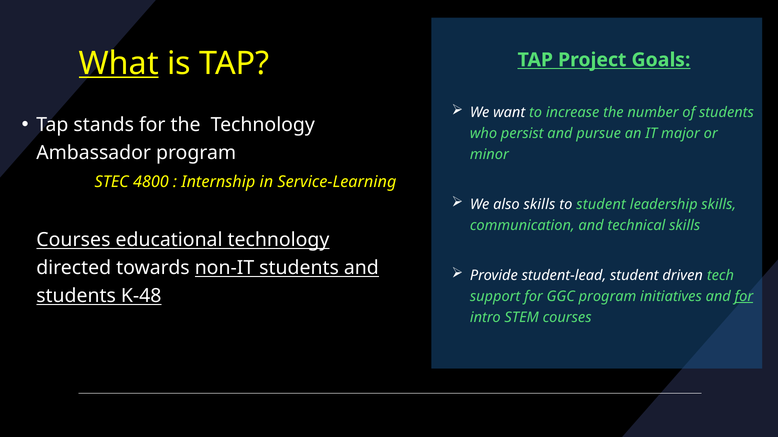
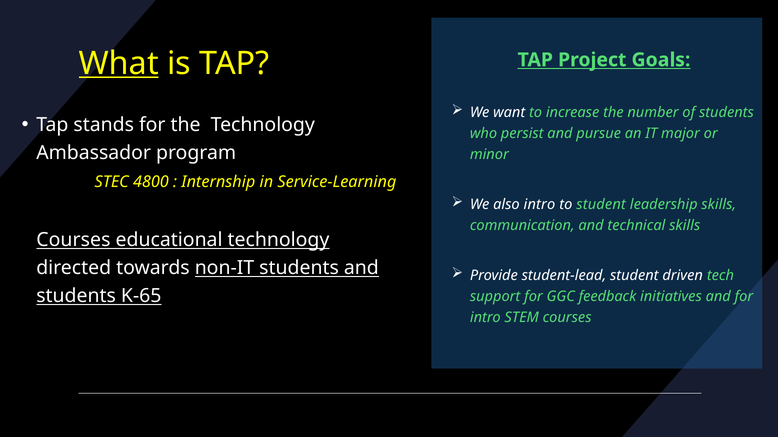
also skills: skills -> intro
K-48: K-48 -> K-65
GGC program: program -> feedback
for at (744, 297) underline: present -> none
